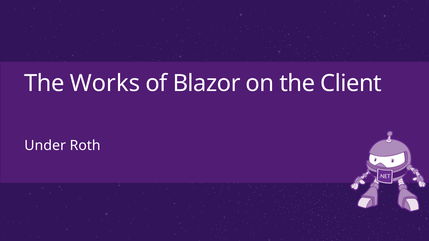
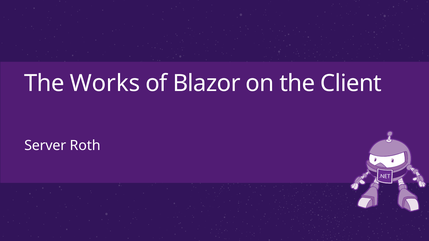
Under: Under -> Server
